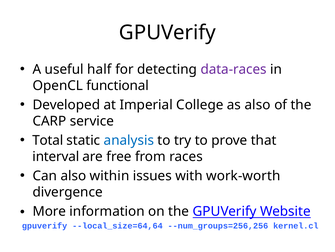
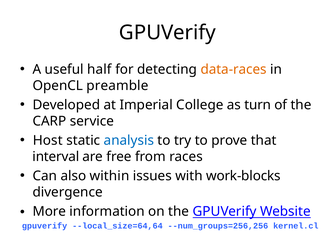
data-races colour: purple -> orange
functional: functional -> preamble
as also: also -> turn
Total: Total -> Host
work-worth: work-worth -> work-blocks
